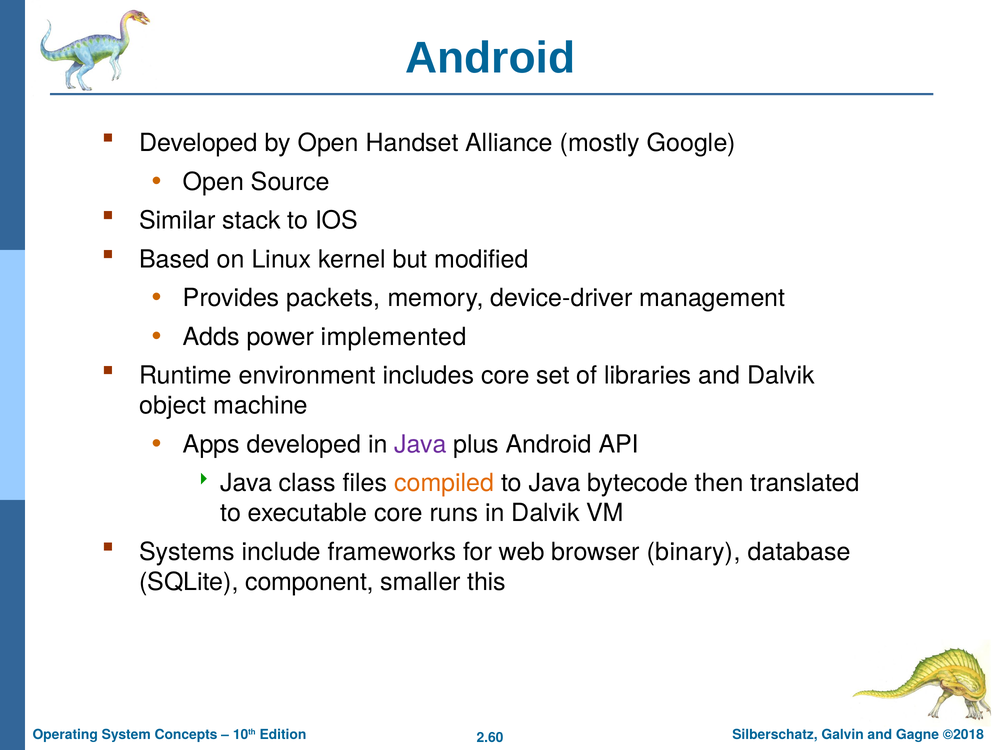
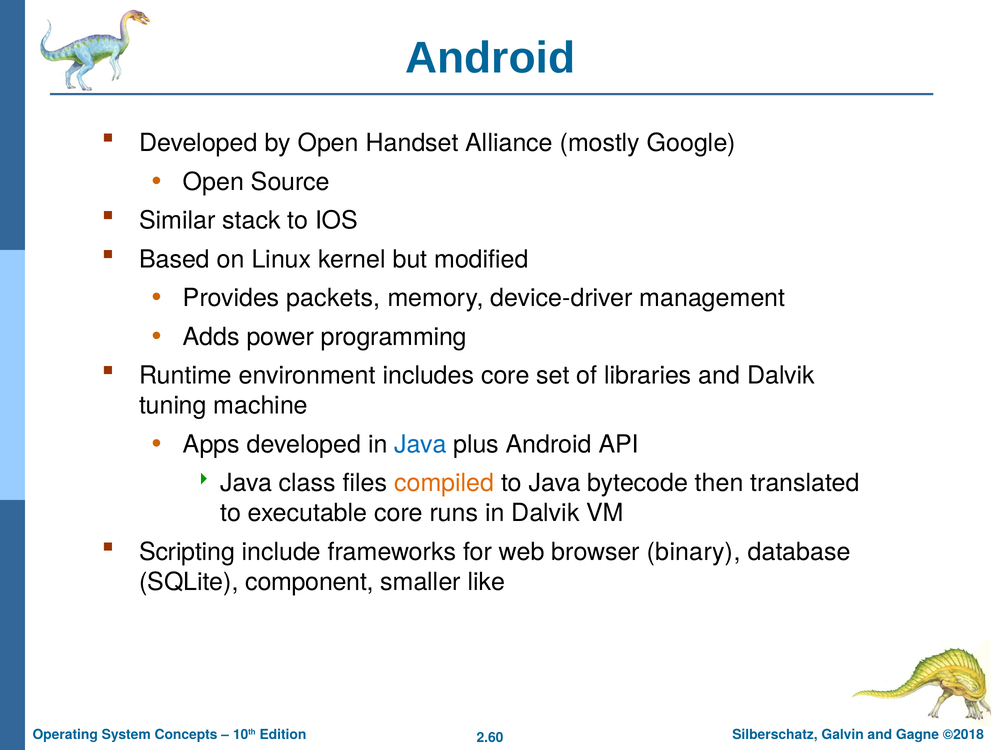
implemented: implemented -> programming
object: object -> tuning
Java at (420, 444) colour: purple -> blue
Systems: Systems -> Scripting
this: this -> like
